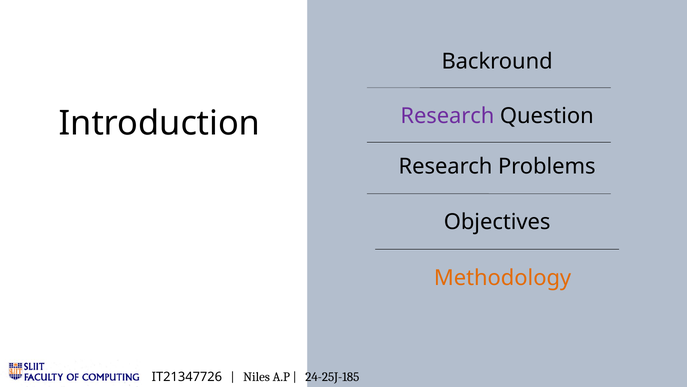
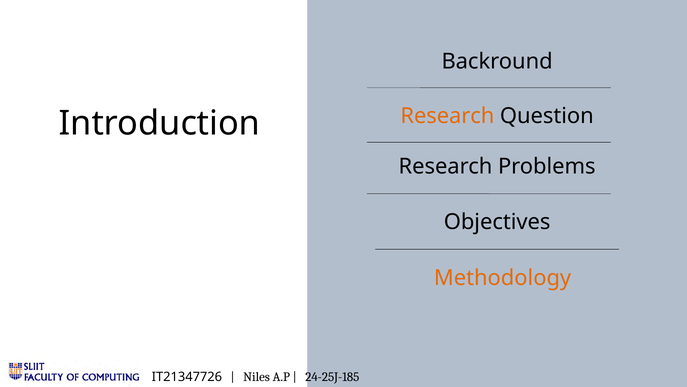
Research at (447, 116) colour: purple -> orange
